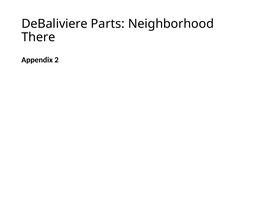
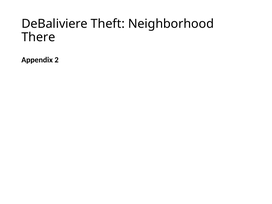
Parts: Parts -> Theft
